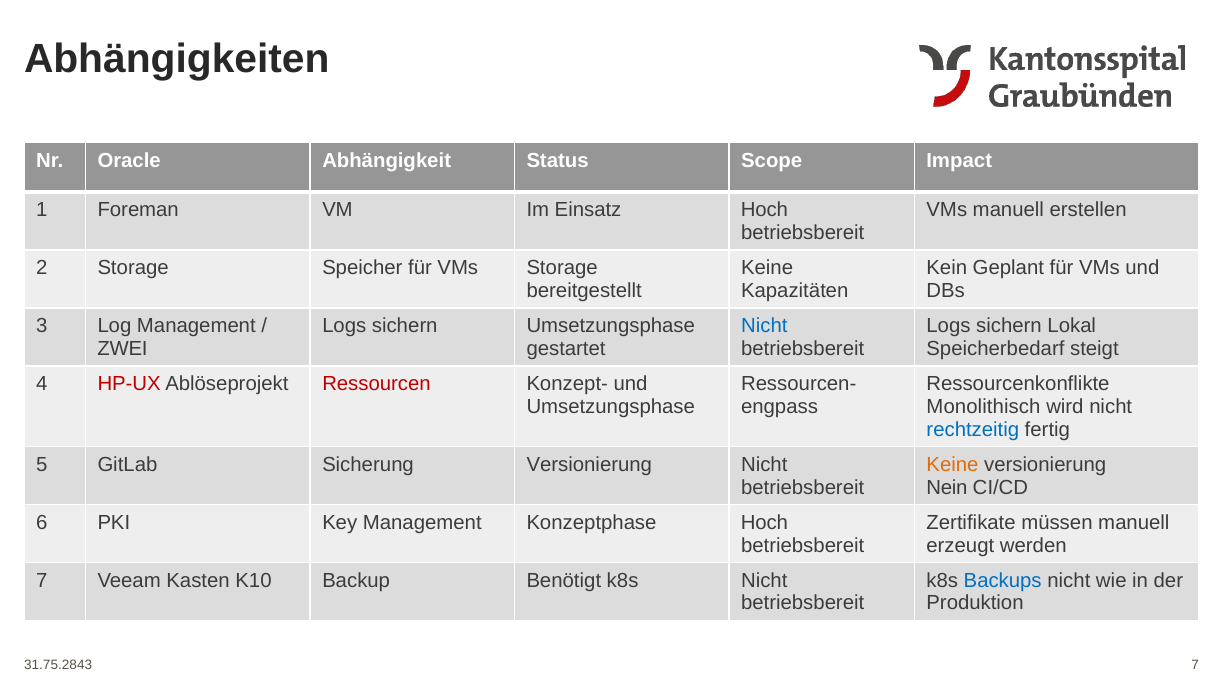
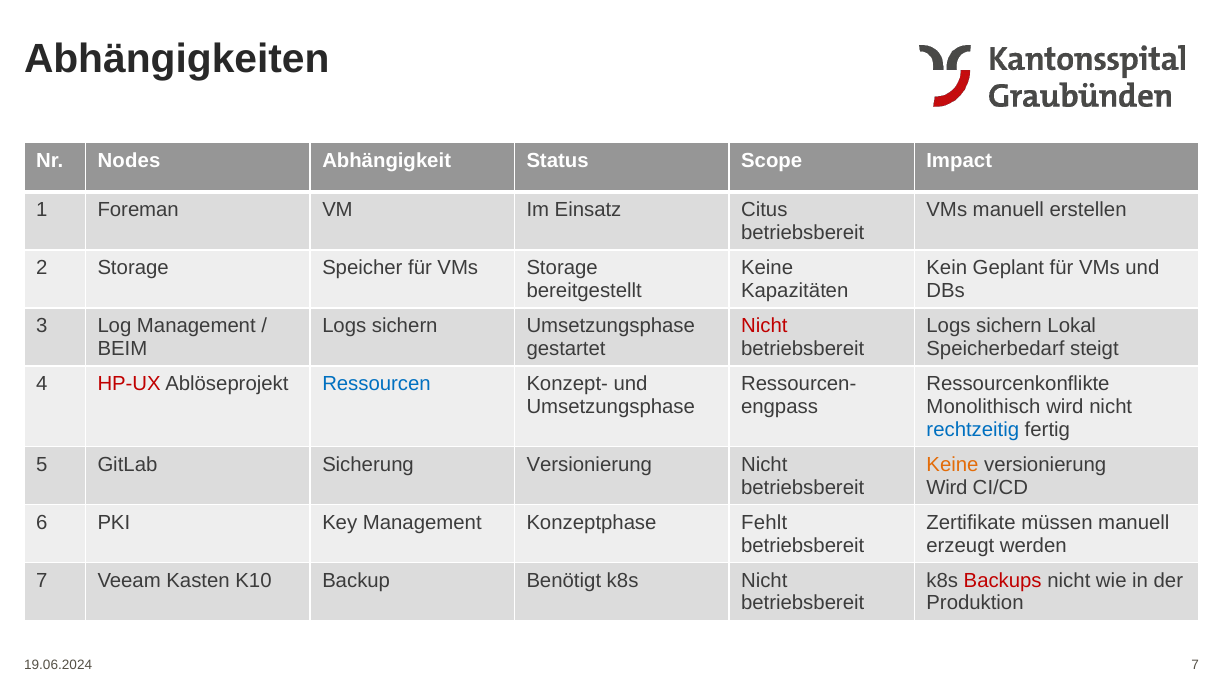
Oracle: Oracle -> Nodes
Einsatz Hoch: Hoch -> Citus
Nicht at (764, 326) colour: blue -> red
ZWEI: ZWEI -> BEIM
Ressourcen colour: red -> blue
Nein at (947, 487): Nein -> Wird
Konzeptphase Hoch: Hoch -> Fehlt
Backups colour: blue -> red
31.75.2843: 31.75.2843 -> 19.06.2024
